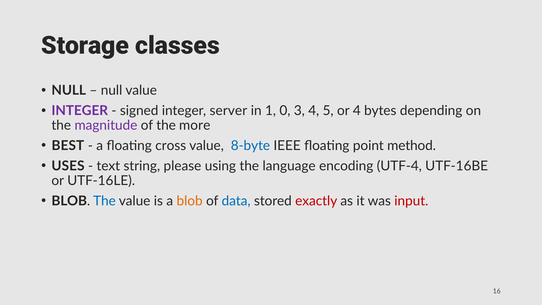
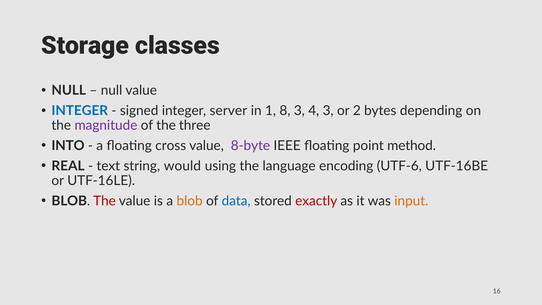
INTEGER at (80, 111) colour: purple -> blue
0: 0 -> 8
4 5: 5 -> 3
or 4: 4 -> 2
more: more -> three
BEST: BEST -> INTO
8-byte colour: blue -> purple
USES: USES -> REAL
please: please -> would
UTF-4: UTF-4 -> UTF-6
The at (104, 201) colour: blue -> red
input colour: red -> orange
